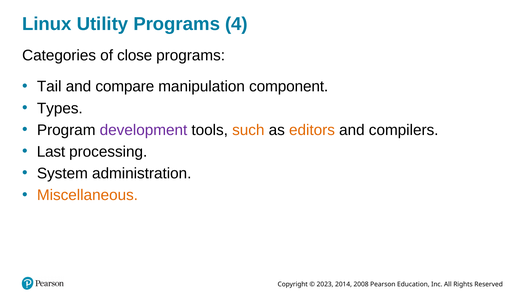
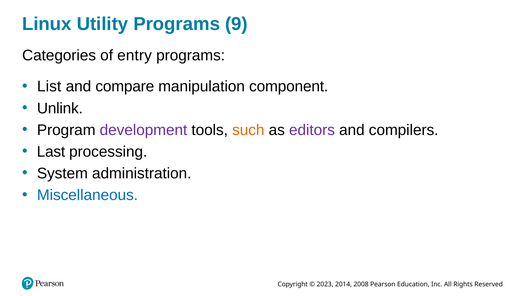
4: 4 -> 9
close: close -> entry
Tail: Tail -> List
Types: Types -> Unlink
editors colour: orange -> purple
Miscellaneous colour: orange -> blue
